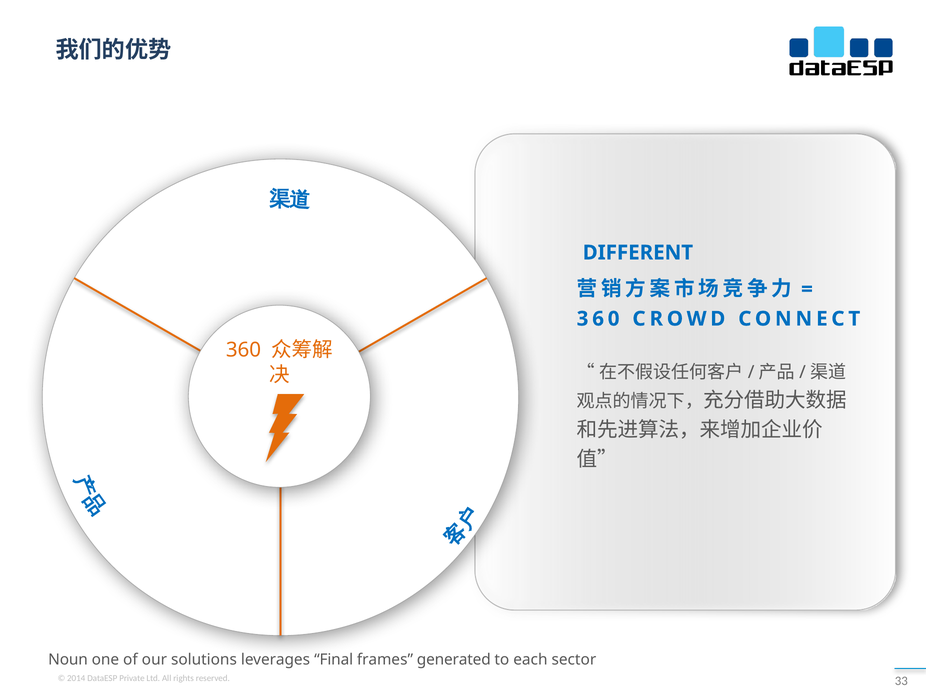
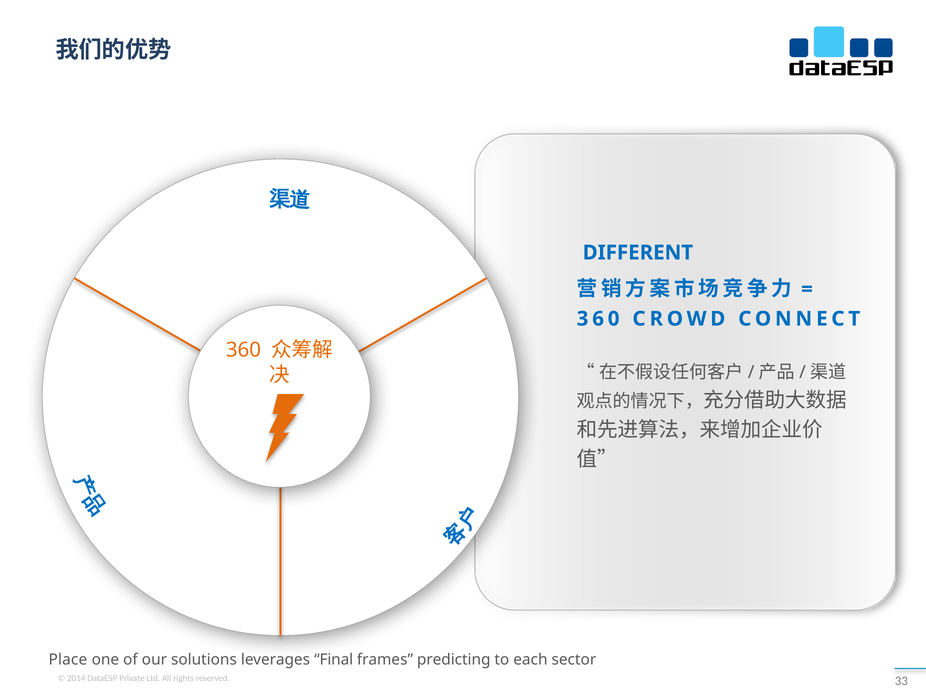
Noun: Noun -> Place
generated: generated -> predicting
